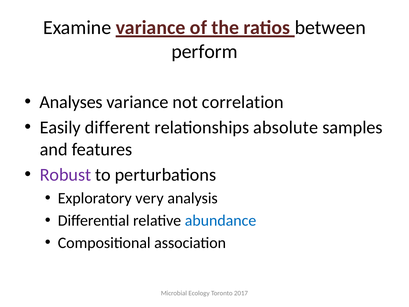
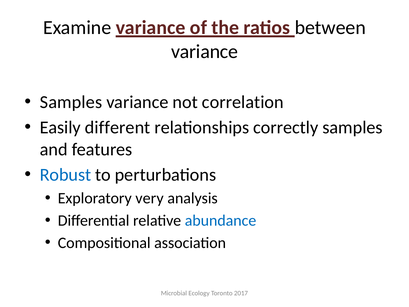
perform at (205, 52): perform -> variance
Analyses at (71, 102): Analyses -> Samples
absolute: absolute -> correctly
Robust colour: purple -> blue
